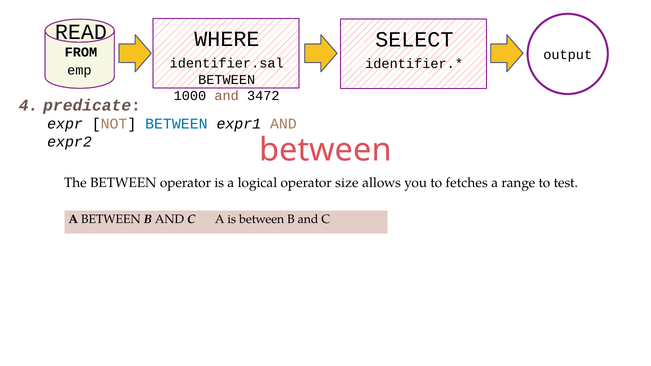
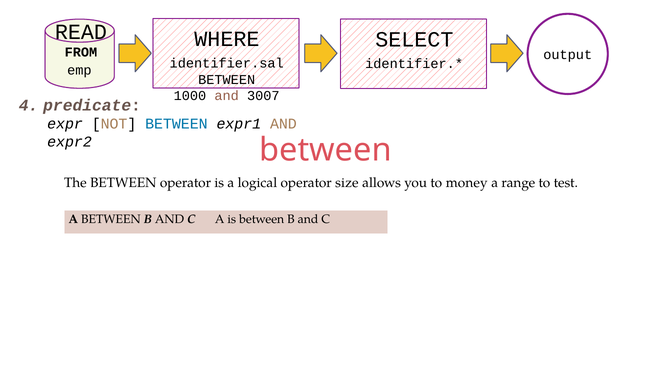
3472: 3472 -> 3007
fetches: fetches -> money
